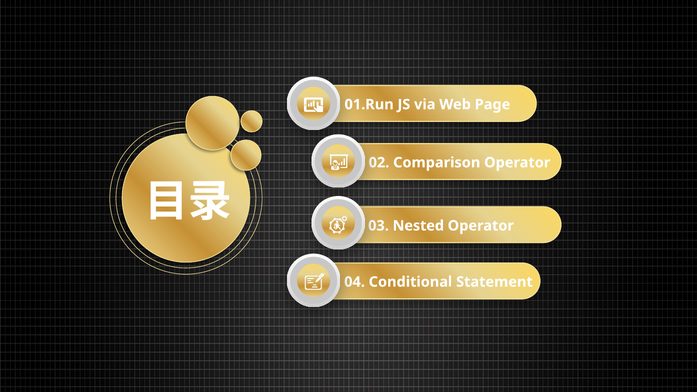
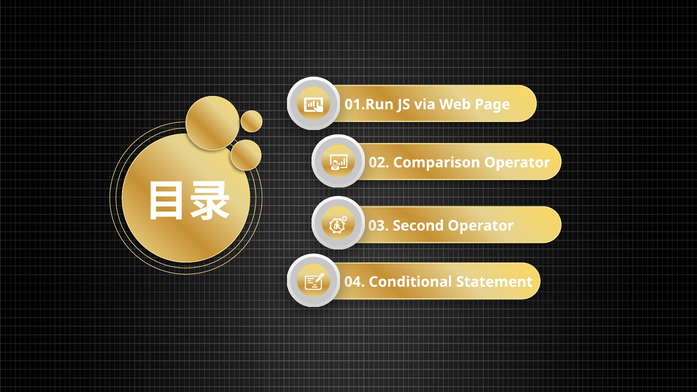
Nested: Nested -> Second
